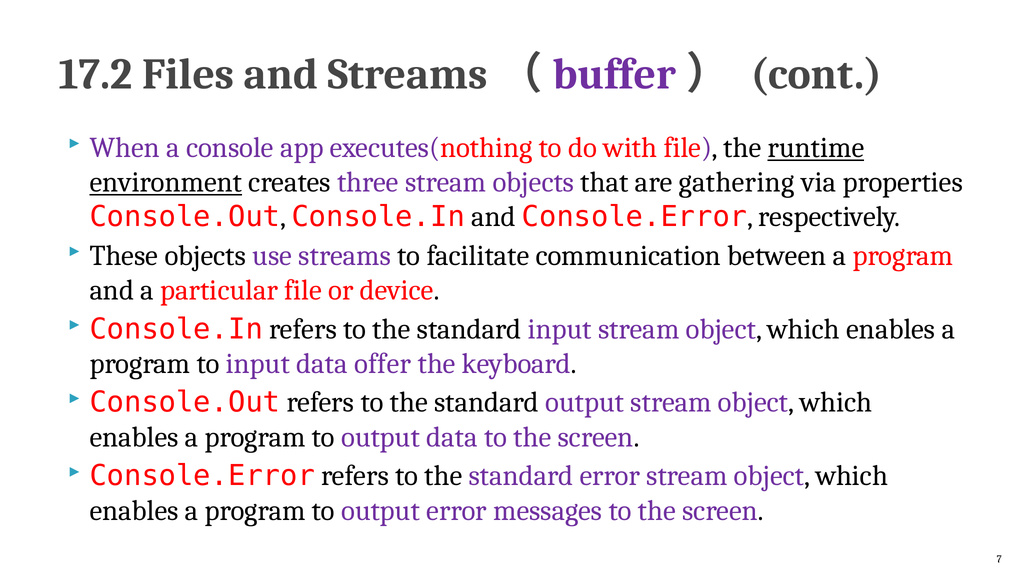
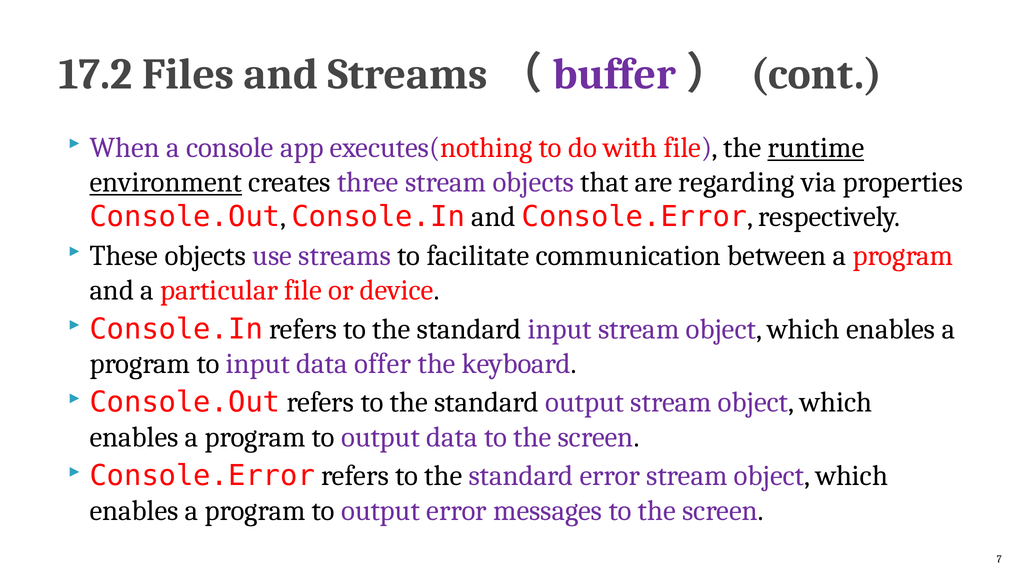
gathering: gathering -> regarding
